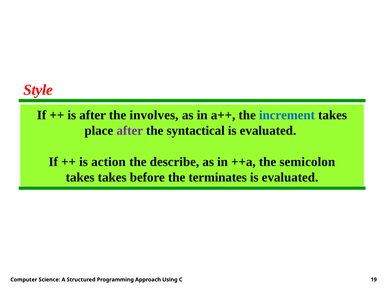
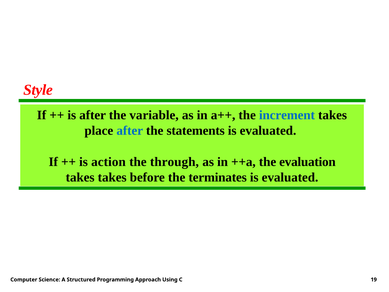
involves: involves -> variable
after at (130, 131) colour: purple -> blue
syntactical: syntactical -> statements
describe: describe -> through
semicolon: semicolon -> evaluation
